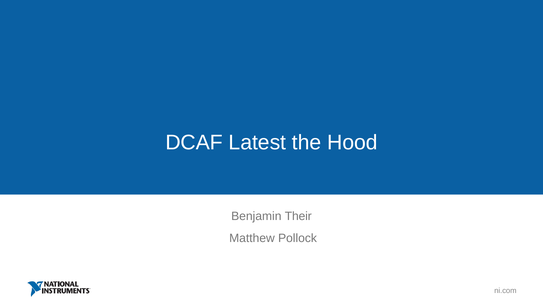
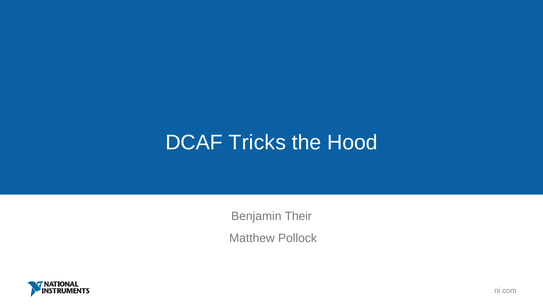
Latest: Latest -> Tricks
